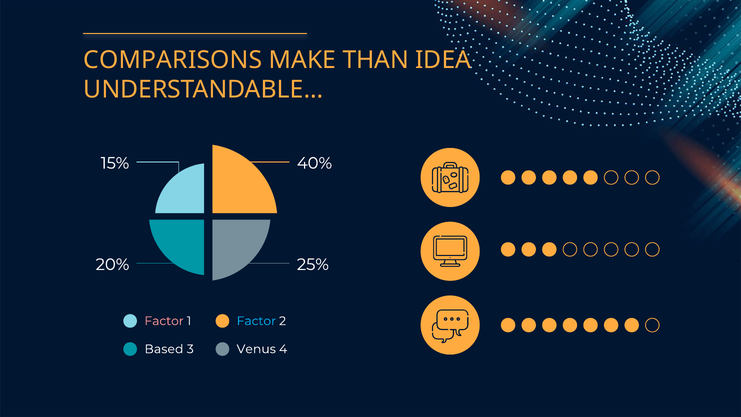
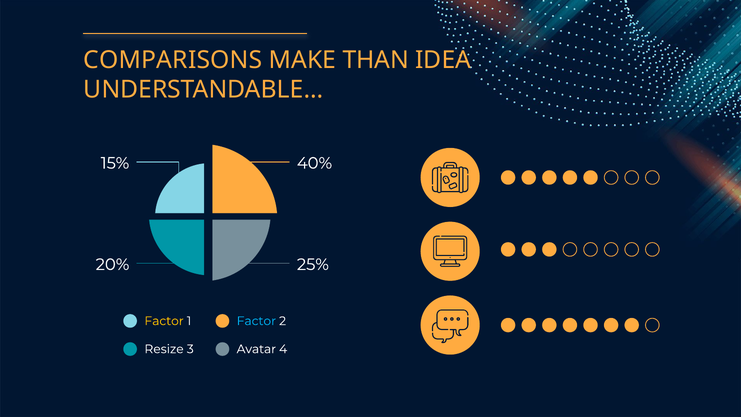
Factor at (164, 321) colour: pink -> yellow
Based: Based -> Resize
Venus: Venus -> Avatar
